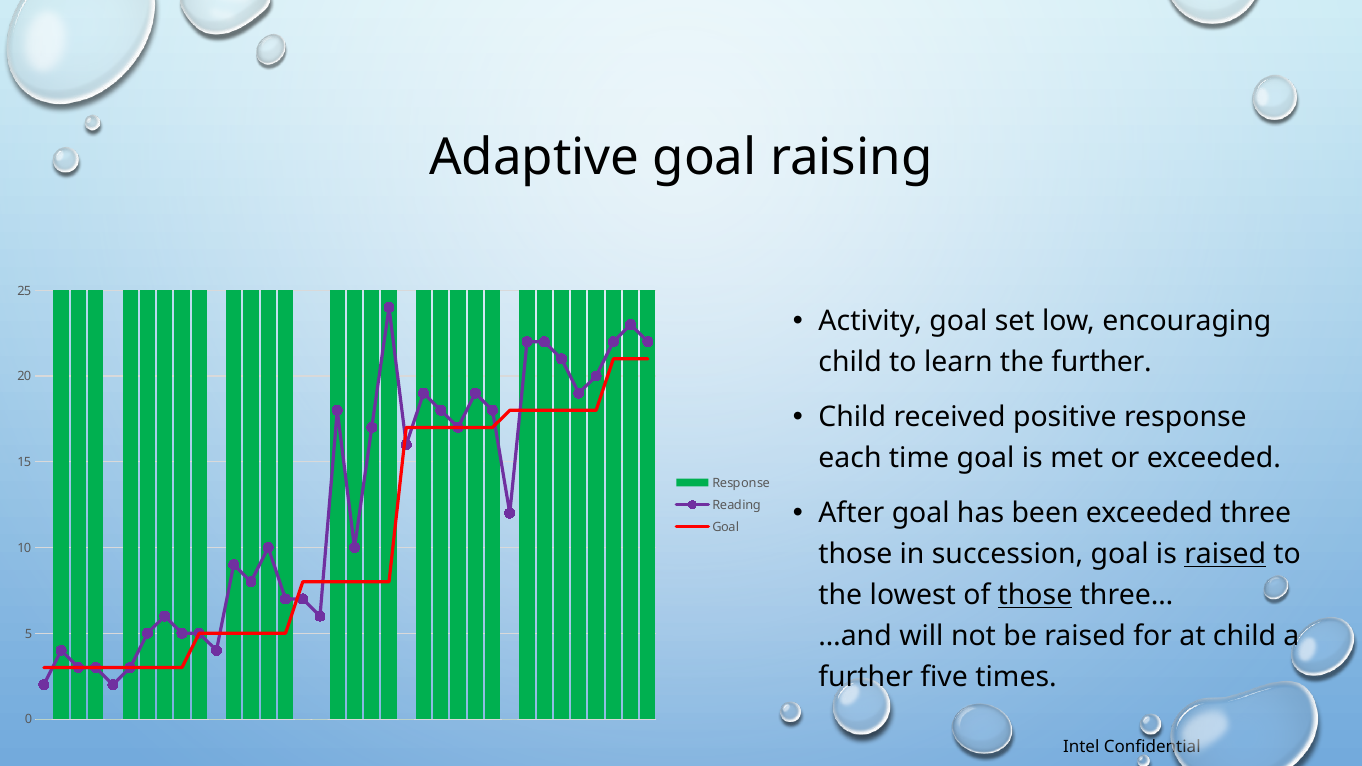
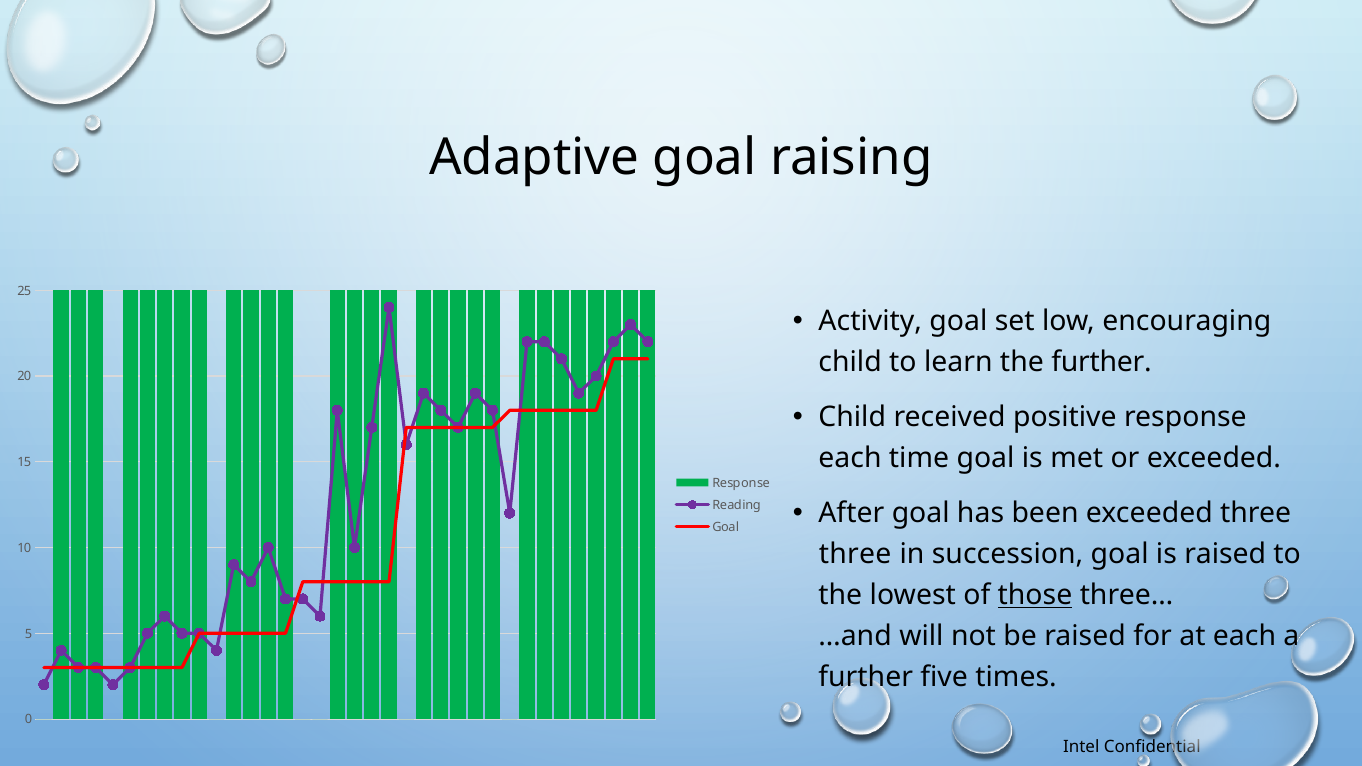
those at (855, 554): those -> three
raised at (1225, 554) underline: present -> none
at child: child -> each
